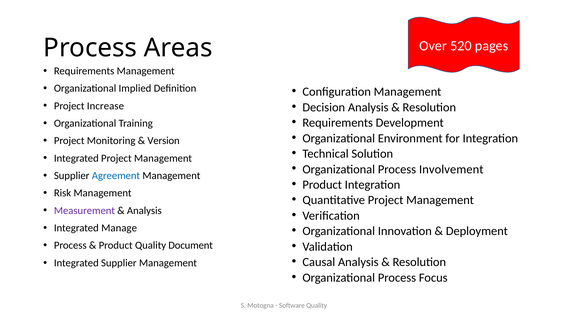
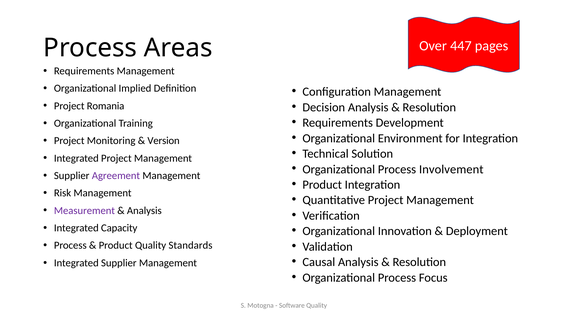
520: 520 -> 447
Increase: Increase -> Romania
Agreement colour: blue -> purple
Manage: Manage -> Capacity
Document: Document -> Standards
